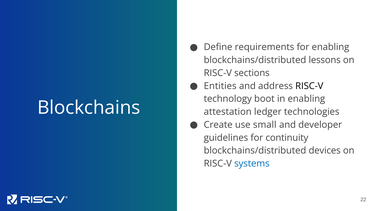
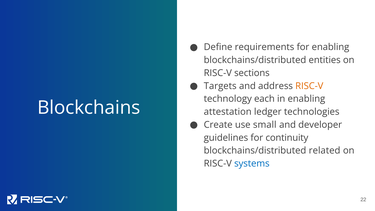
lessons: lessons -> entities
Entities: Entities -> Targets
RISC-V at (309, 86) colour: black -> orange
boot: boot -> each
devices: devices -> related
